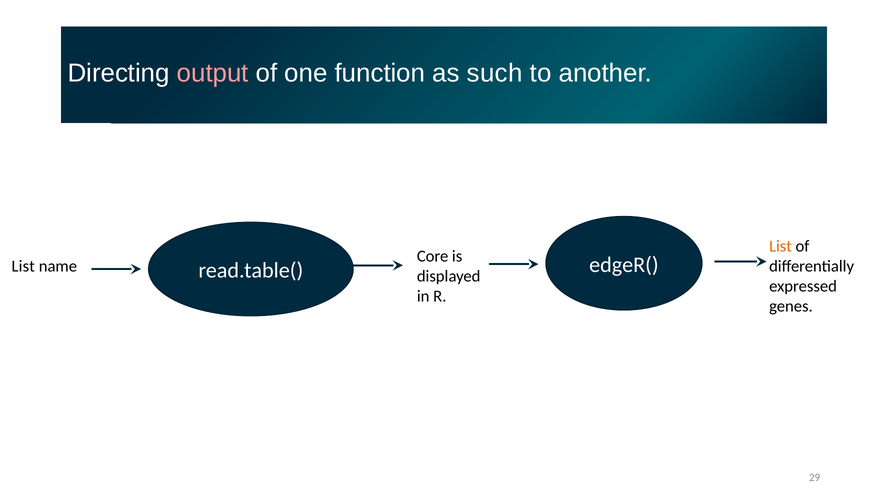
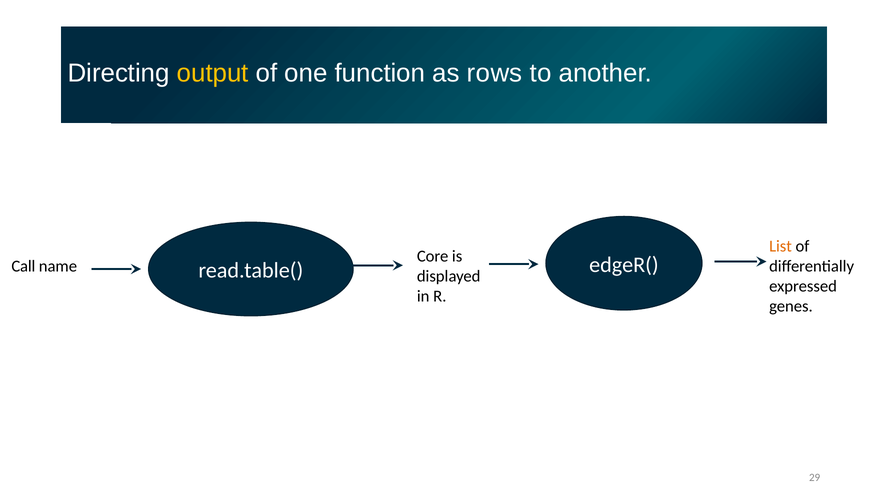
output colour: pink -> yellow
such: such -> rows
List at (23, 266): List -> Call
